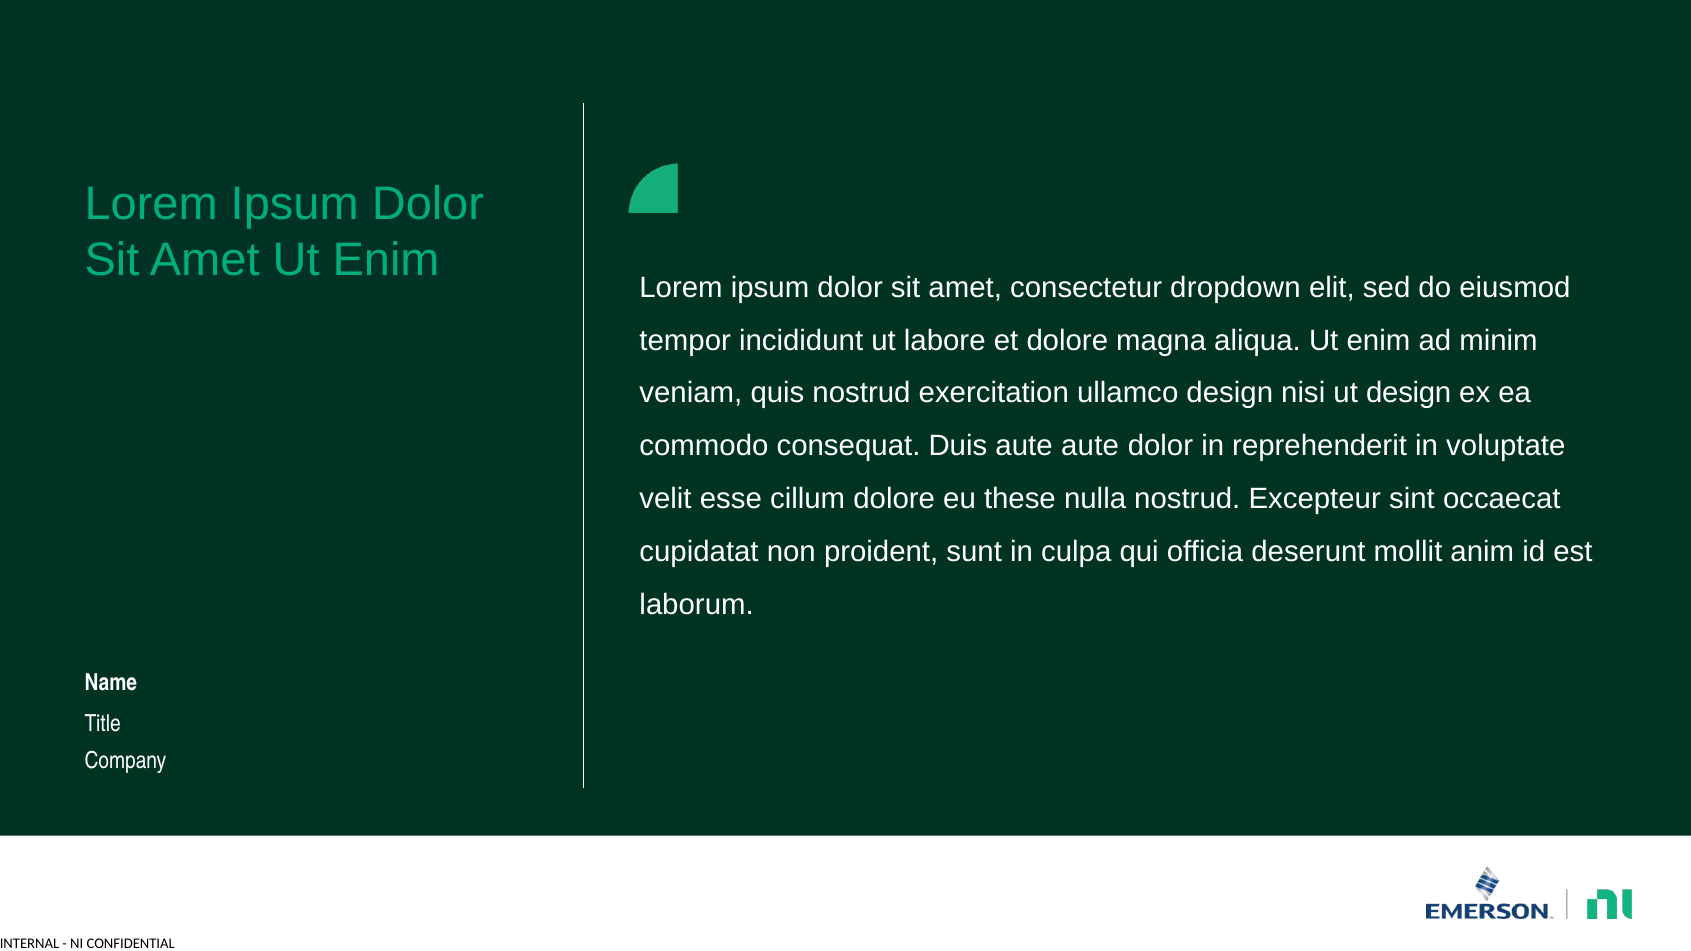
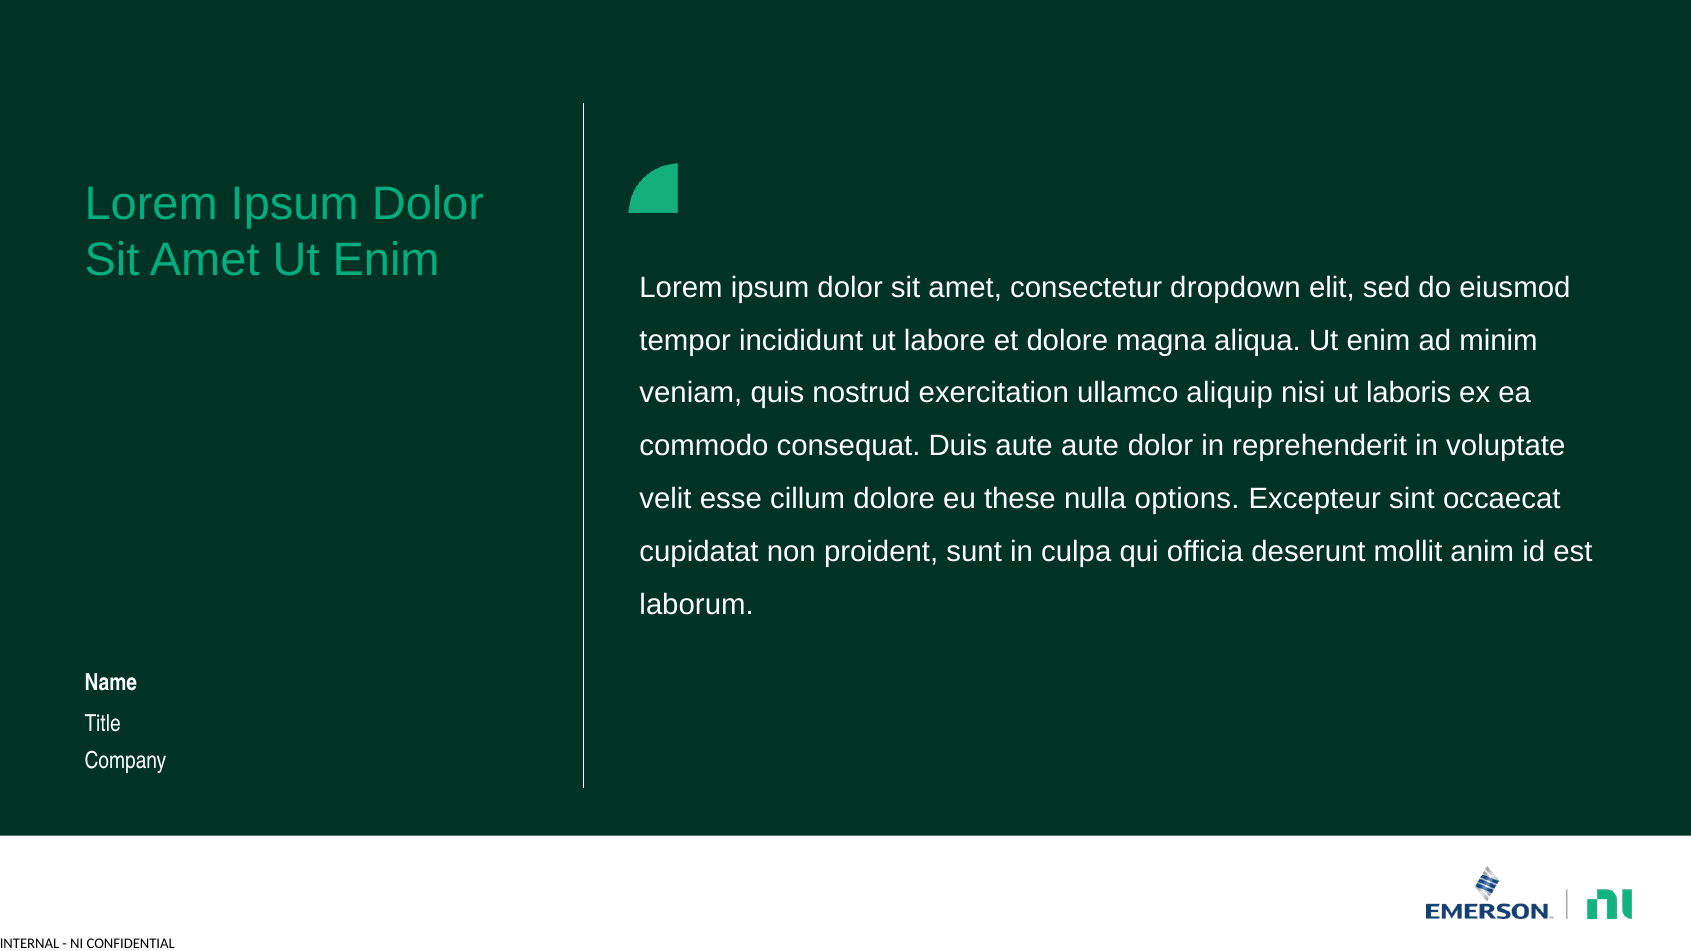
ullamco design: design -> aliquip
ut design: design -> laboris
nulla nostrud: nostrud -> options
